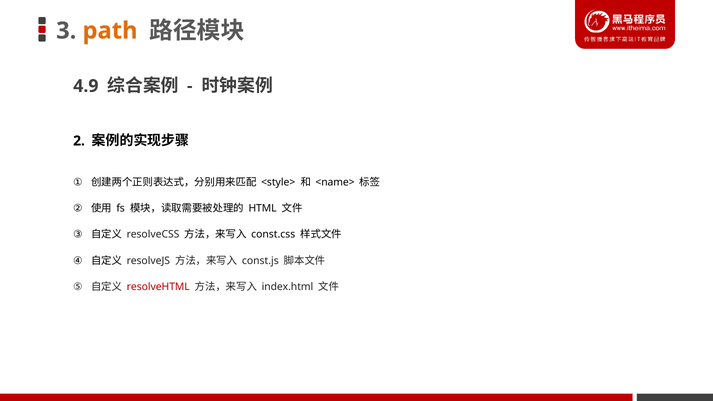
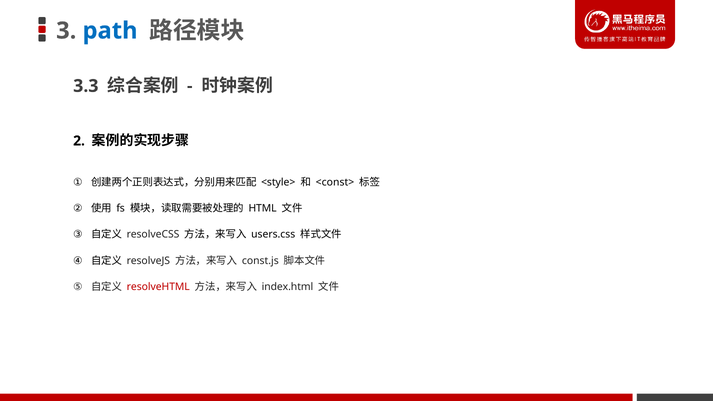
path colour: orange -> blue
4.9: 4.9 -> 3.3
<name>: <name> -> <const>
const.css: const.css -> users.css
